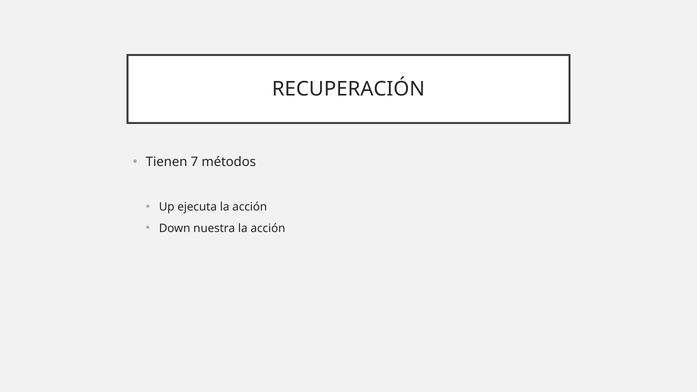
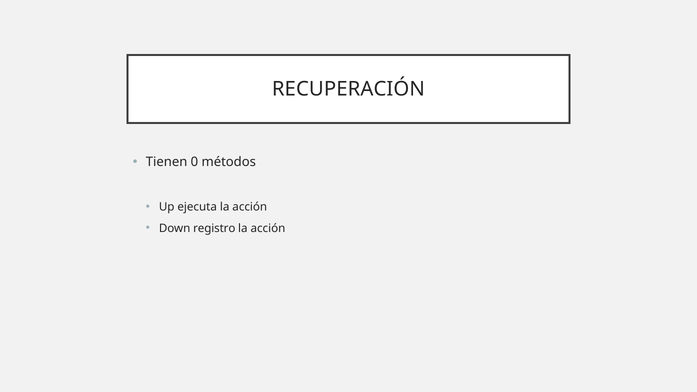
7: 7 -> 0
nuestra: nuestra -> registro
